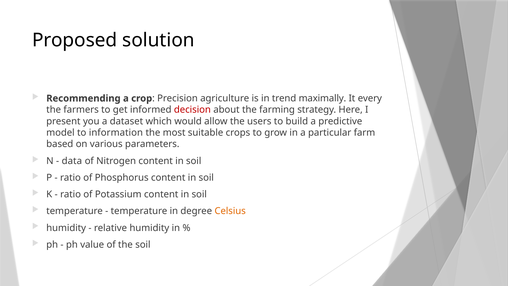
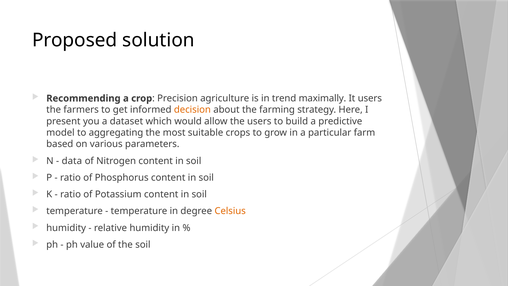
It every: every -> users
decision colour: red -> orange
information: information -> aggregating
